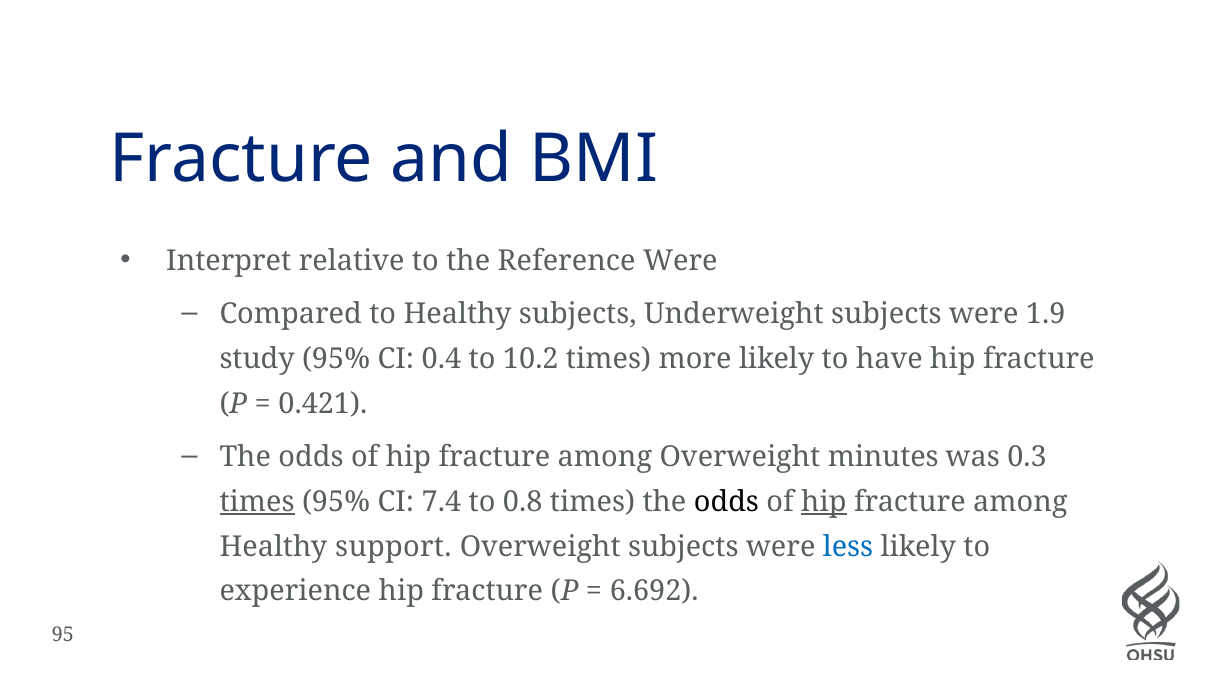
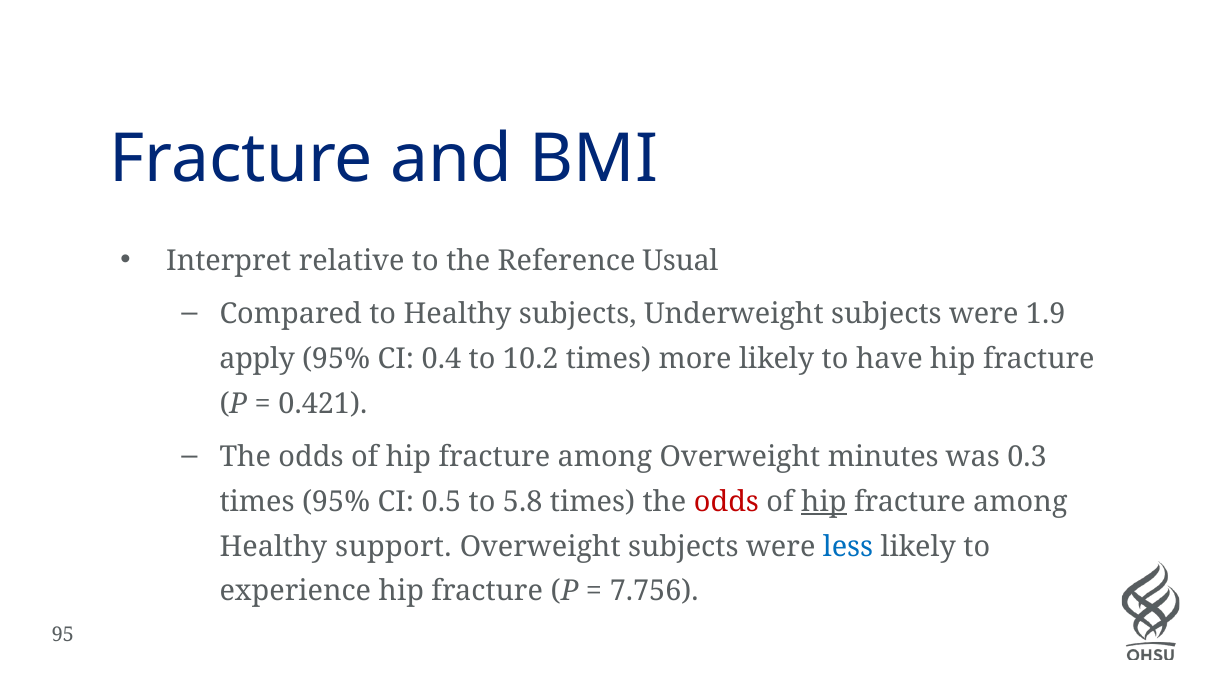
Reference Were: Were -> Usual
study: study -> apply
times at (257, 502) underline: present -> none
7.4: 7.4 -> 0.5
0.8: 0.8 -> 5.8
odds at (726, 502) colour: black -> red
6.692: 6.692 -> 7.756
